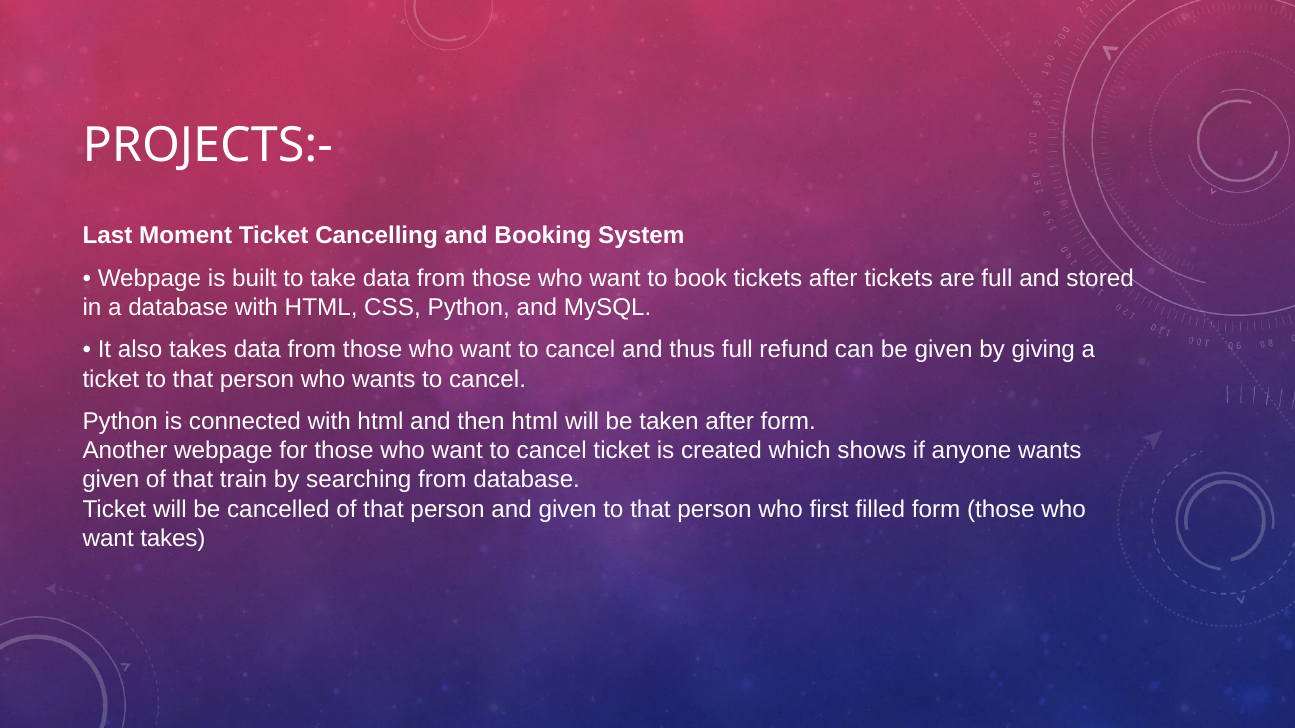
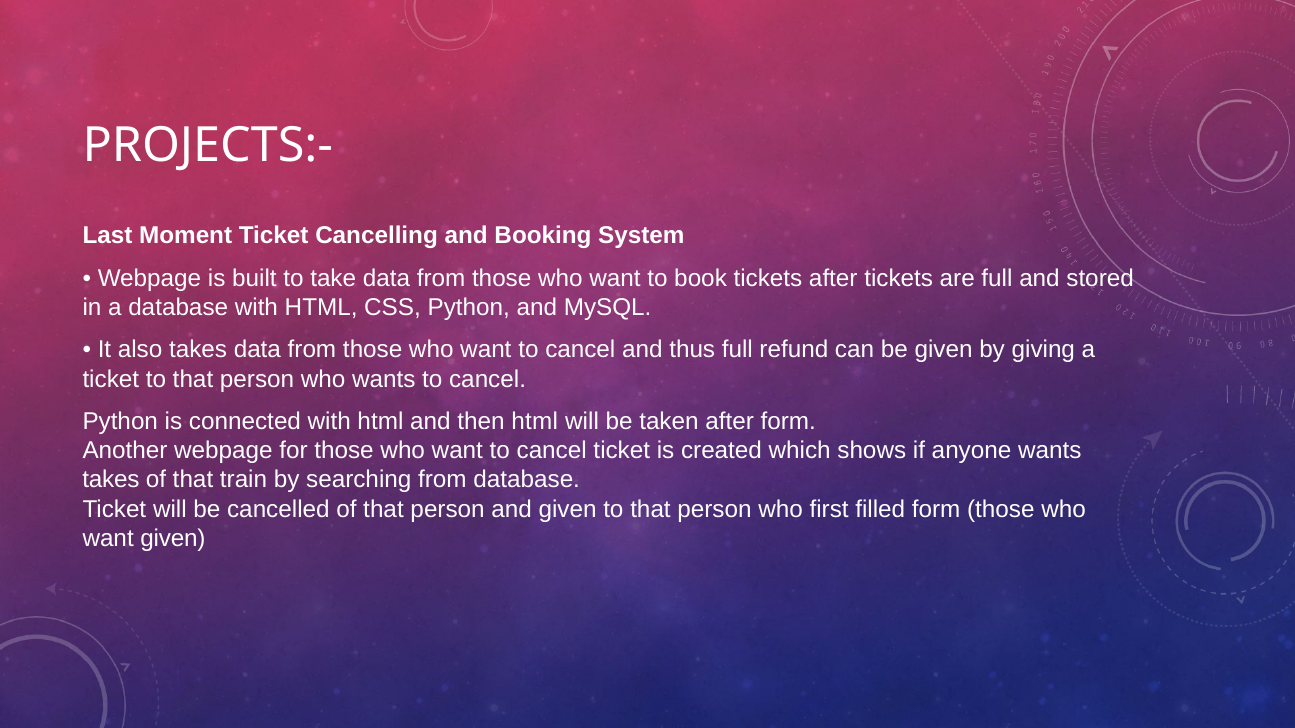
given at (111, 480): given -> takes
want takes: takes -> given
